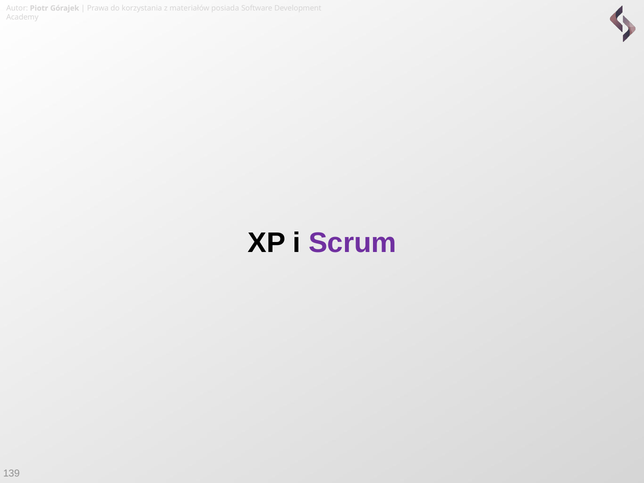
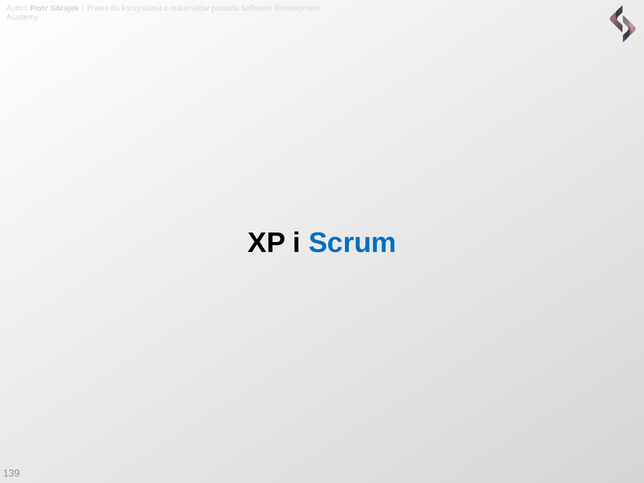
Scrum colour: purple -> blue
